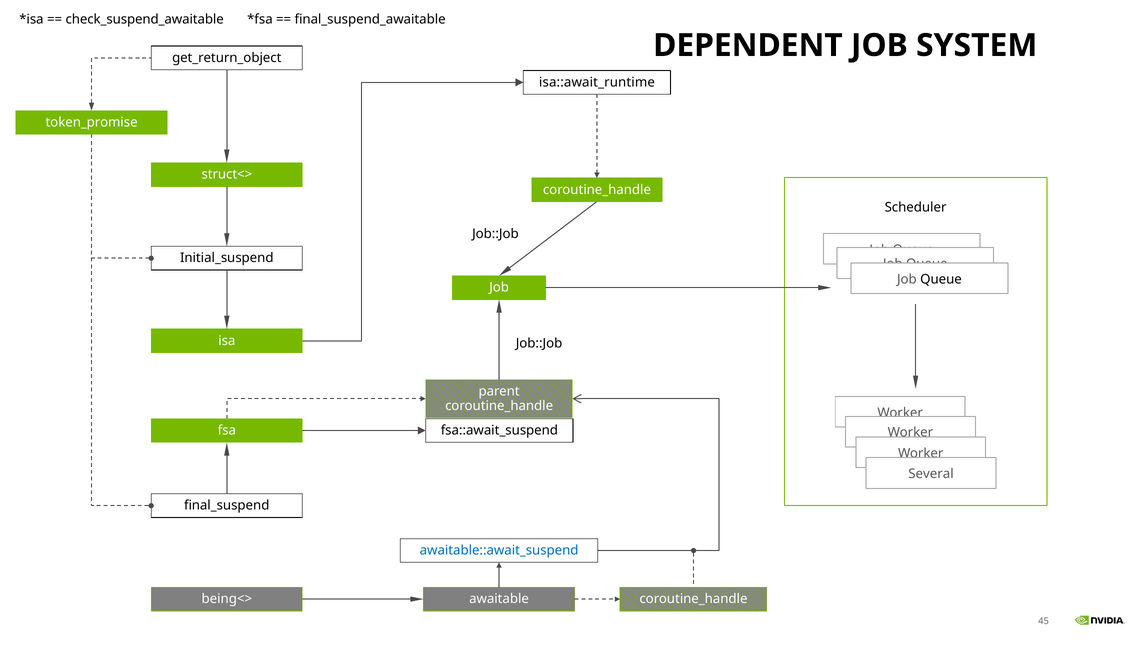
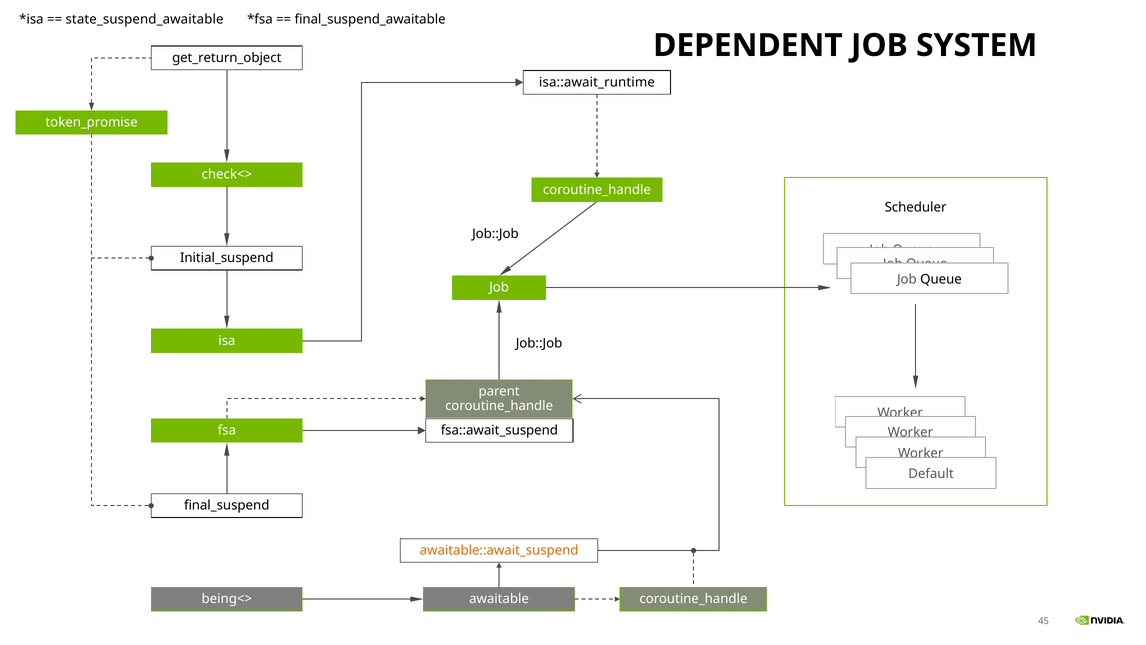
check_suspend_awaitable: check_suspend_awaitable -> state_suspend_awaitable
struct<>: struct<> -> check<>
Several: Several -> Default
awaitable::await_suspend colour: blue -> orange
